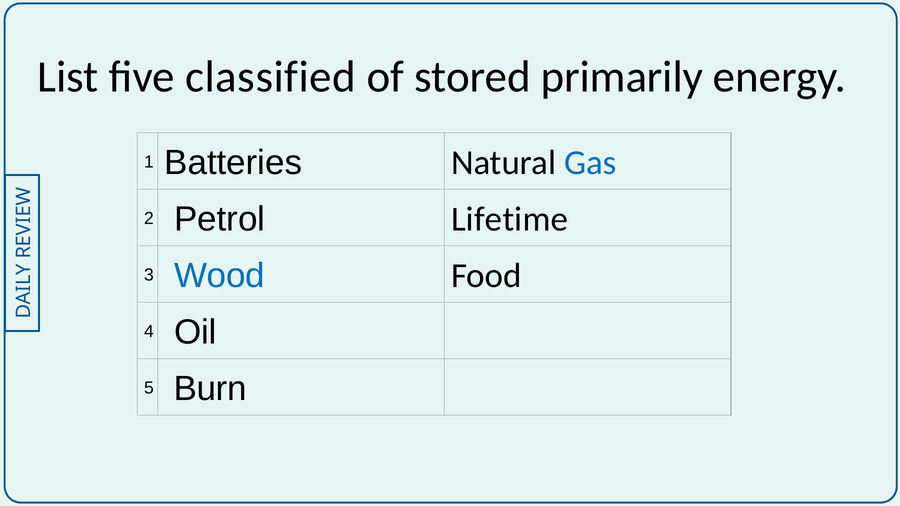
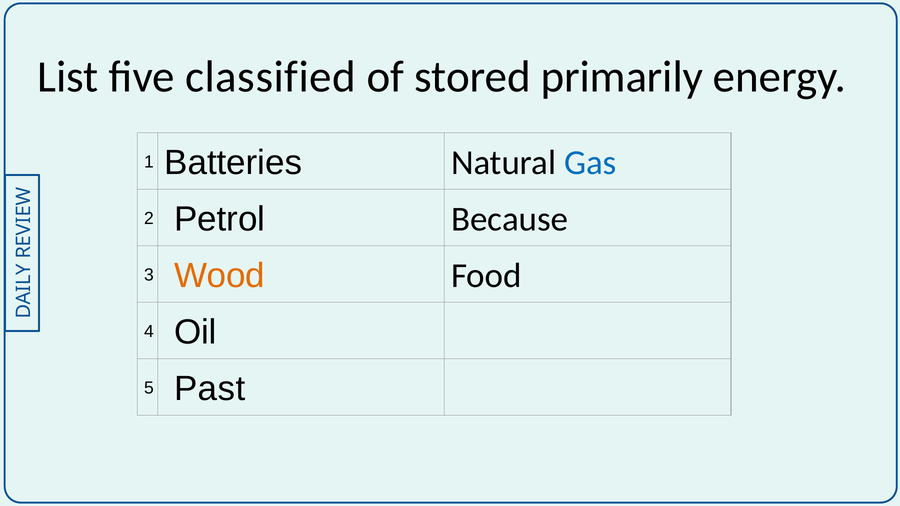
Lifetime: Lifetime -> Because
Wood colour: blue -> orange
Burn: Burn -> Past
